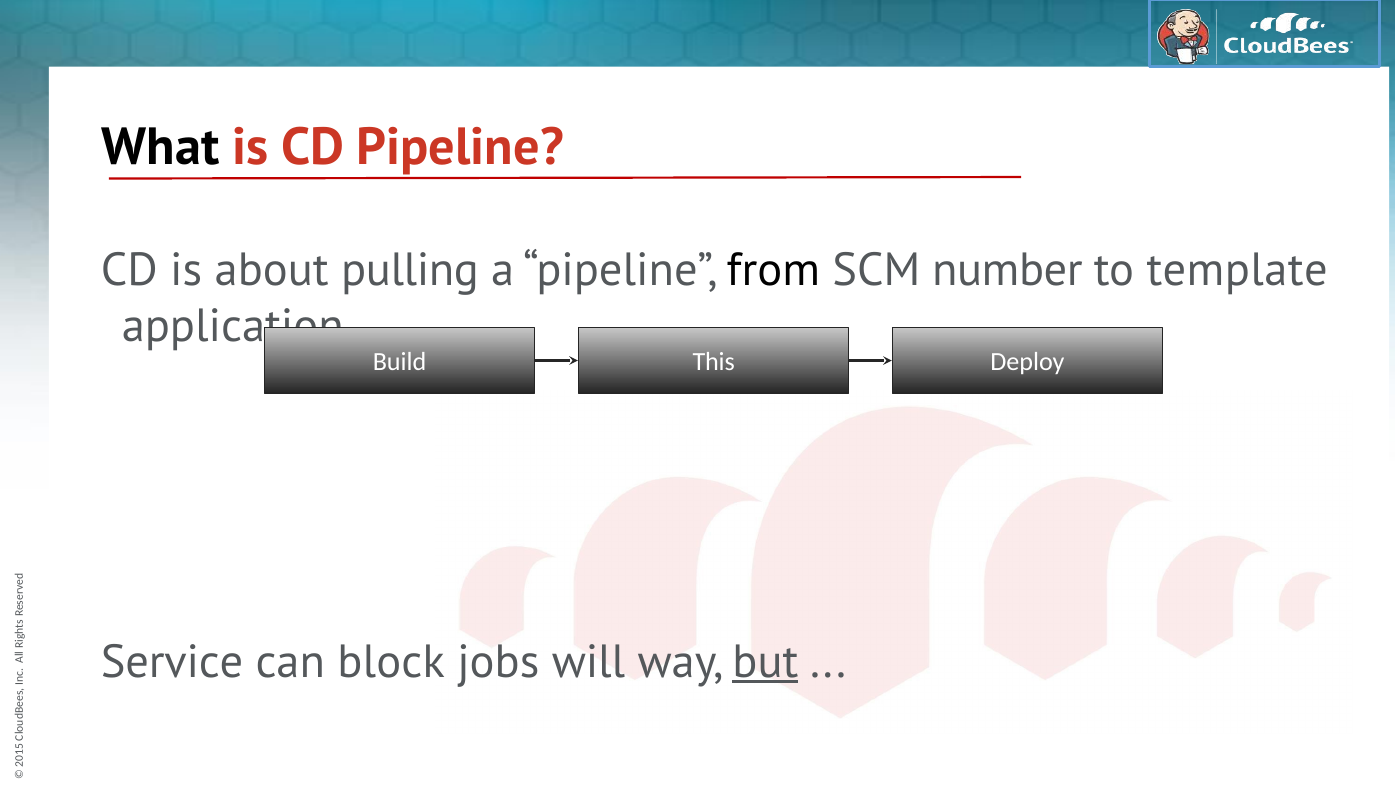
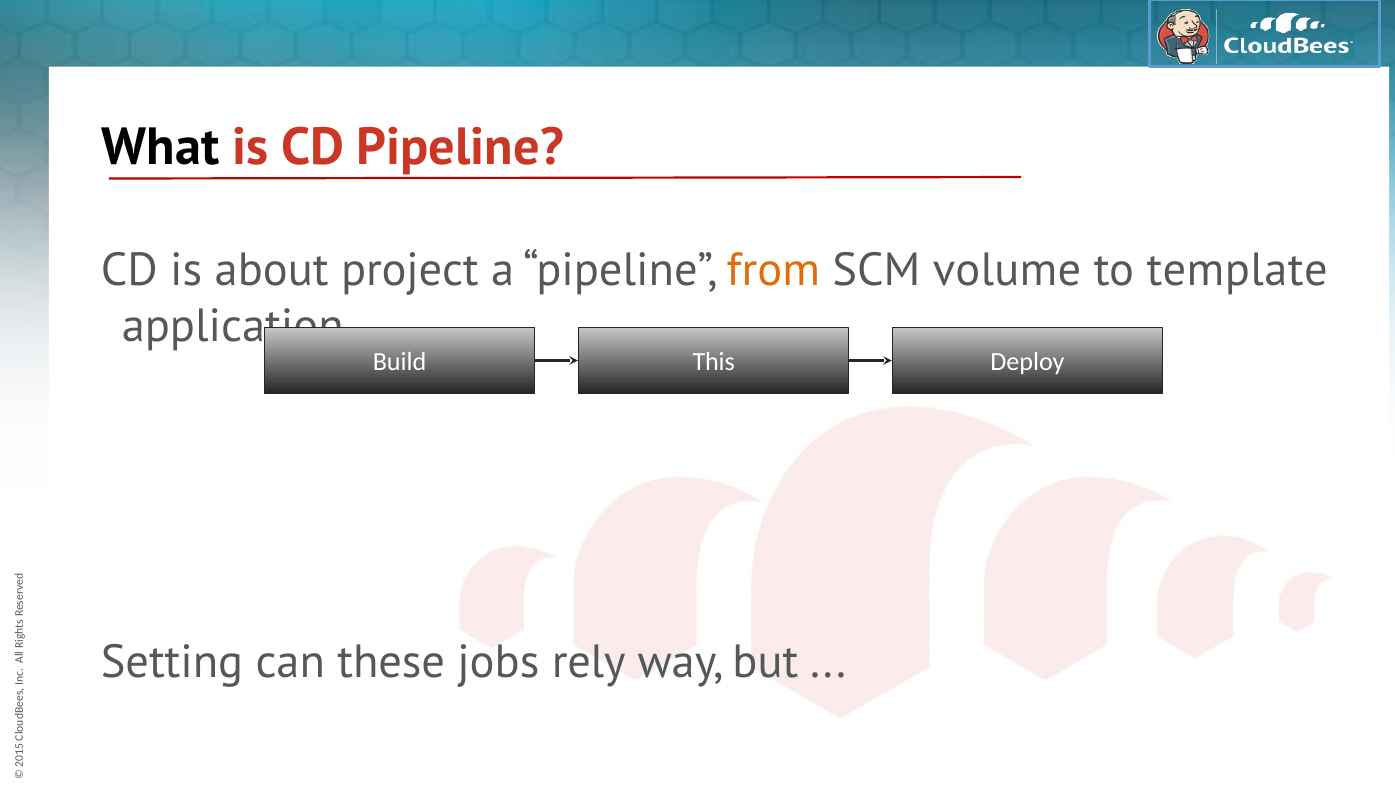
pulling: pulling -> project
from colour: black -> orange
number: number -> volume
Service: Service -> Setting
block: block -> these
will: will -> rely
but underline: present -> none
